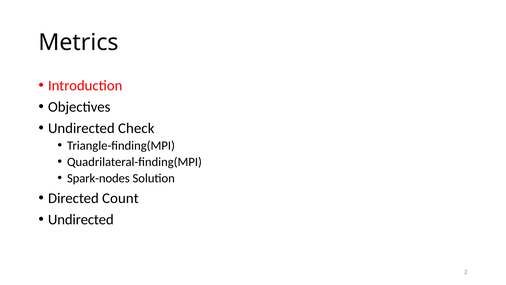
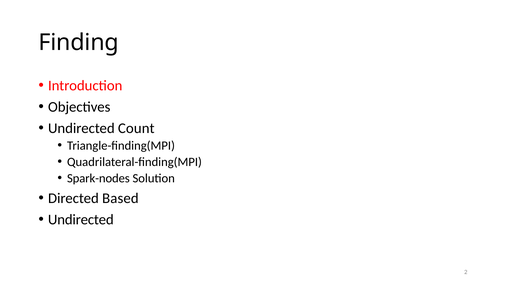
Metrics: Metrics -> Finding
Check: Check -> Count
Count: Count -> Based
